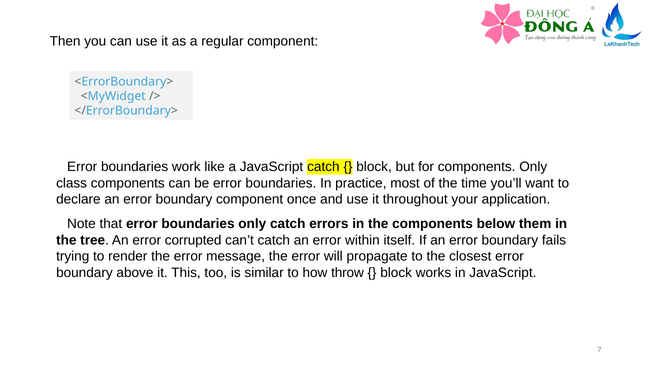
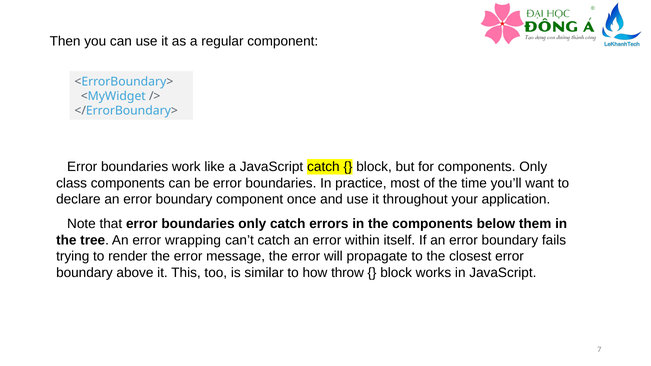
corrupted: corrupted -> wrapping
